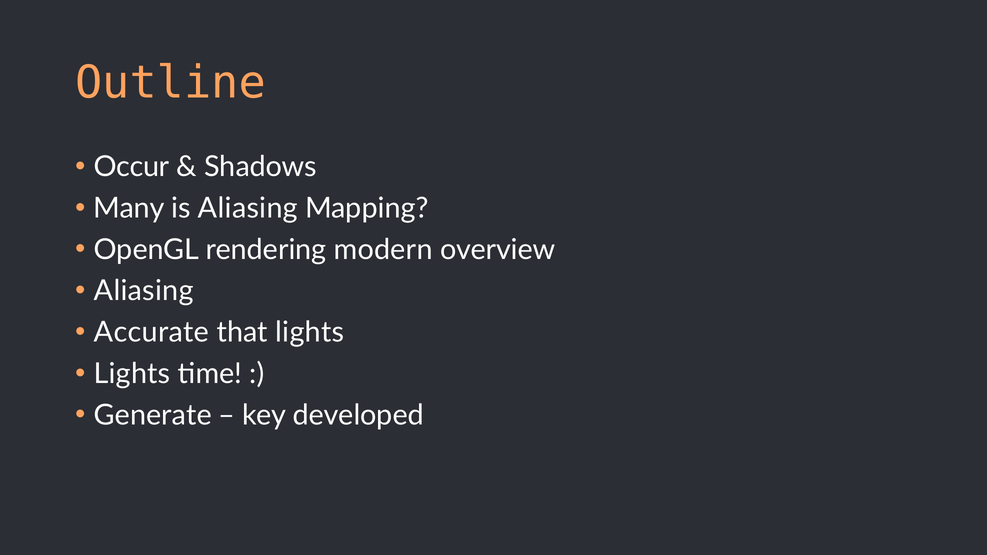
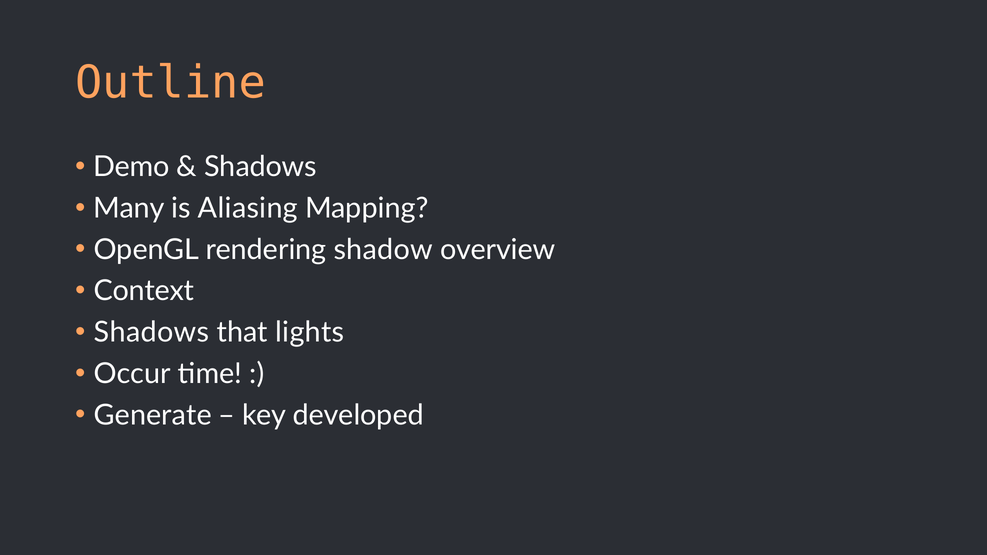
Occur: Occur -> Demo
modern: modern -> shadow
Aliasing at (144, 291): Aliasing -> Context
Accurate at (152, 332): Accurate -> Shadows
Lights at (132, 374): Lights -> Occur
